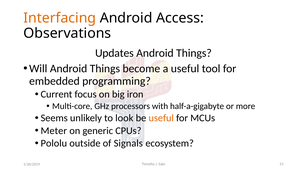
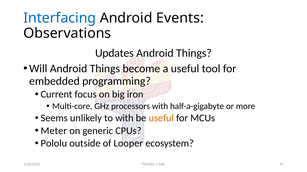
Interfacing colour: orange -> blue
Access: Access -> Events
to look: look -> with
Signals: Signals -> Looper
